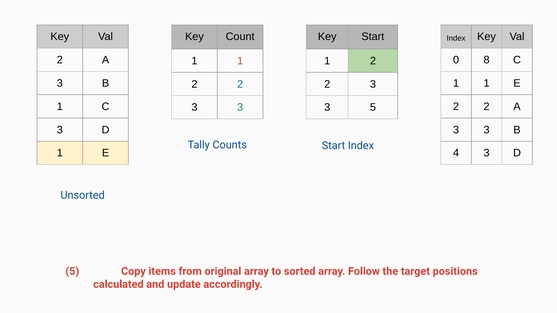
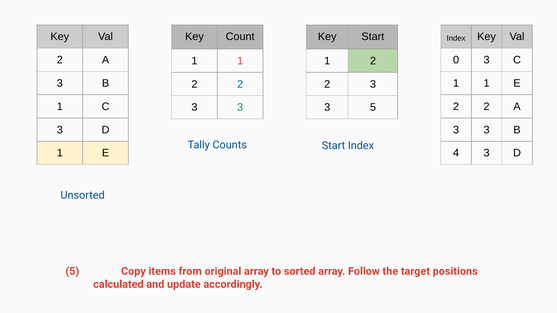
0 8: 8 -> 3
